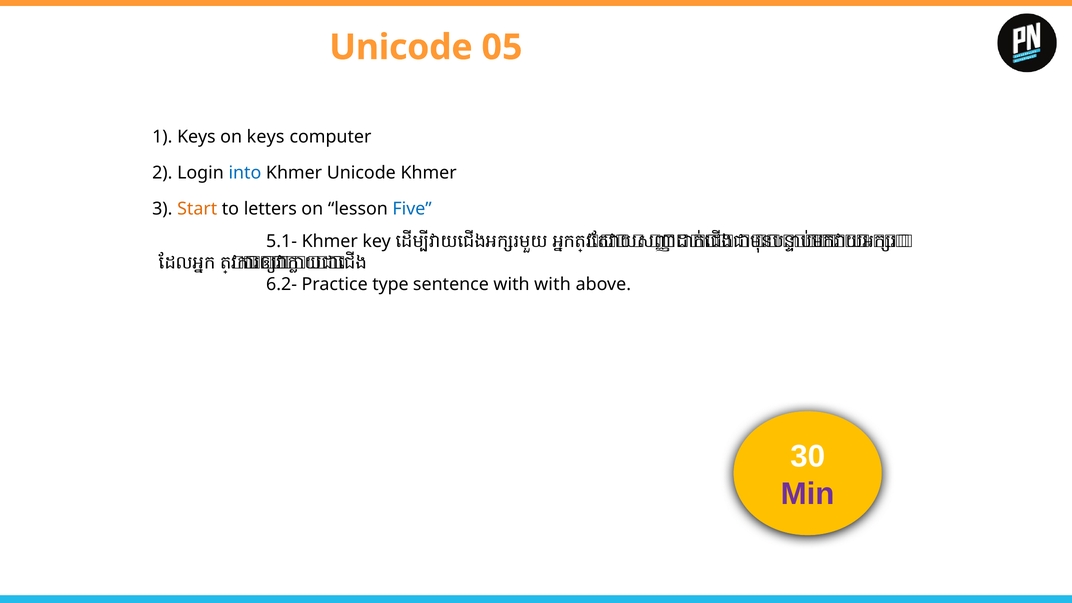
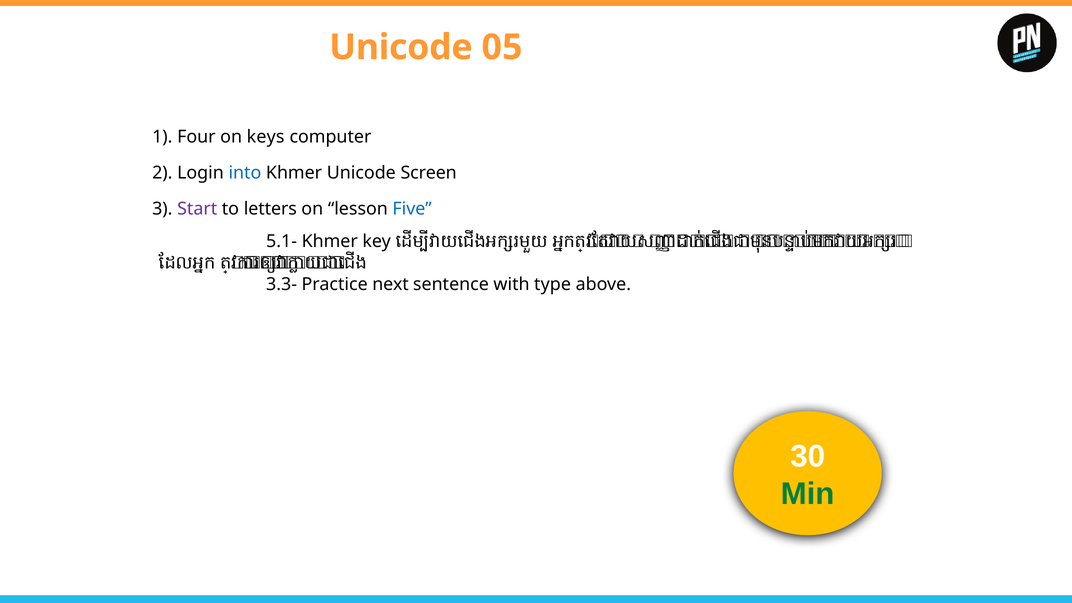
1 Keys: Keys -> Four
Unicode Khmer: Khmer -> Screen
Start colour: orange -> purple
6.2-: 6.2- -> 3.3-
type: type -> next
with with: with -> type
Min colour: purple -> green
